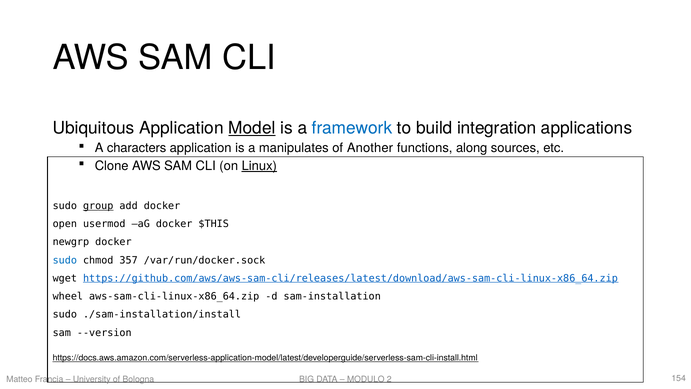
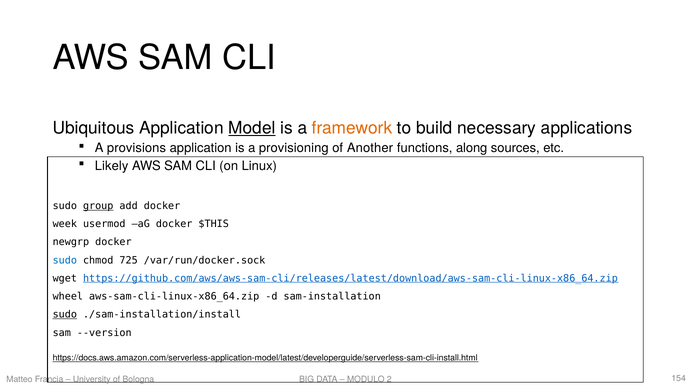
framework colour: blue -> orange
integration: integration -> necessary
characters: characters -> provisions
manipulates: manipulates -> provisioning
Clone: Clone -> Likely
Linux underline: present -> none
open: open -> week
357: 357 -> 725
sudo at (65, 314) underline: none -> present
